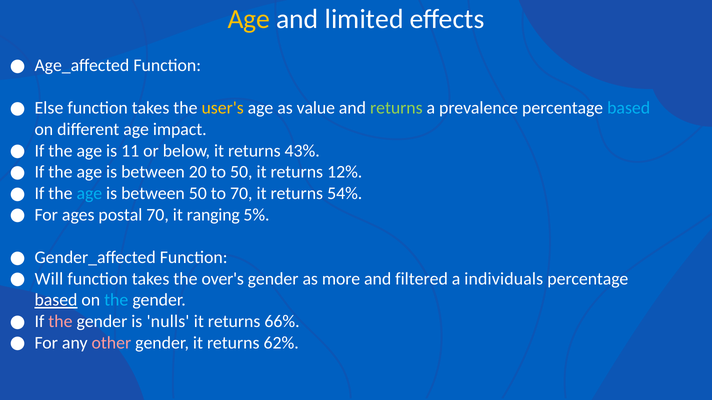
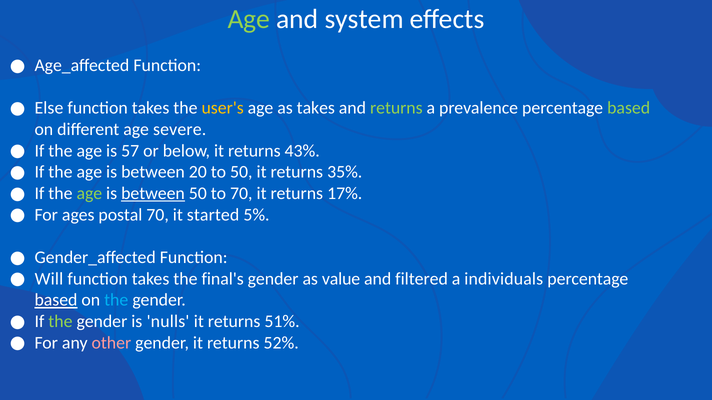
Age at (249, 19) colour: yellow -> light green
limited: limited -> system
as value: value -> takes
based at (629, 108) colour: light blue -> light green
impact: impact -> severe
11: 11 -> 57
12%: 12% -> 35%
age at (89, 194) colour: light blue -> light green
between at (153, 194) underline: none -> present
54%: 54% -> 17%
ranging: ranging -> started
over's: over's -> final's
more: more -> value
the at (60, 322) colour: pink -> light green
66%: 66% -> 51%
62%: 62% -> 52%
